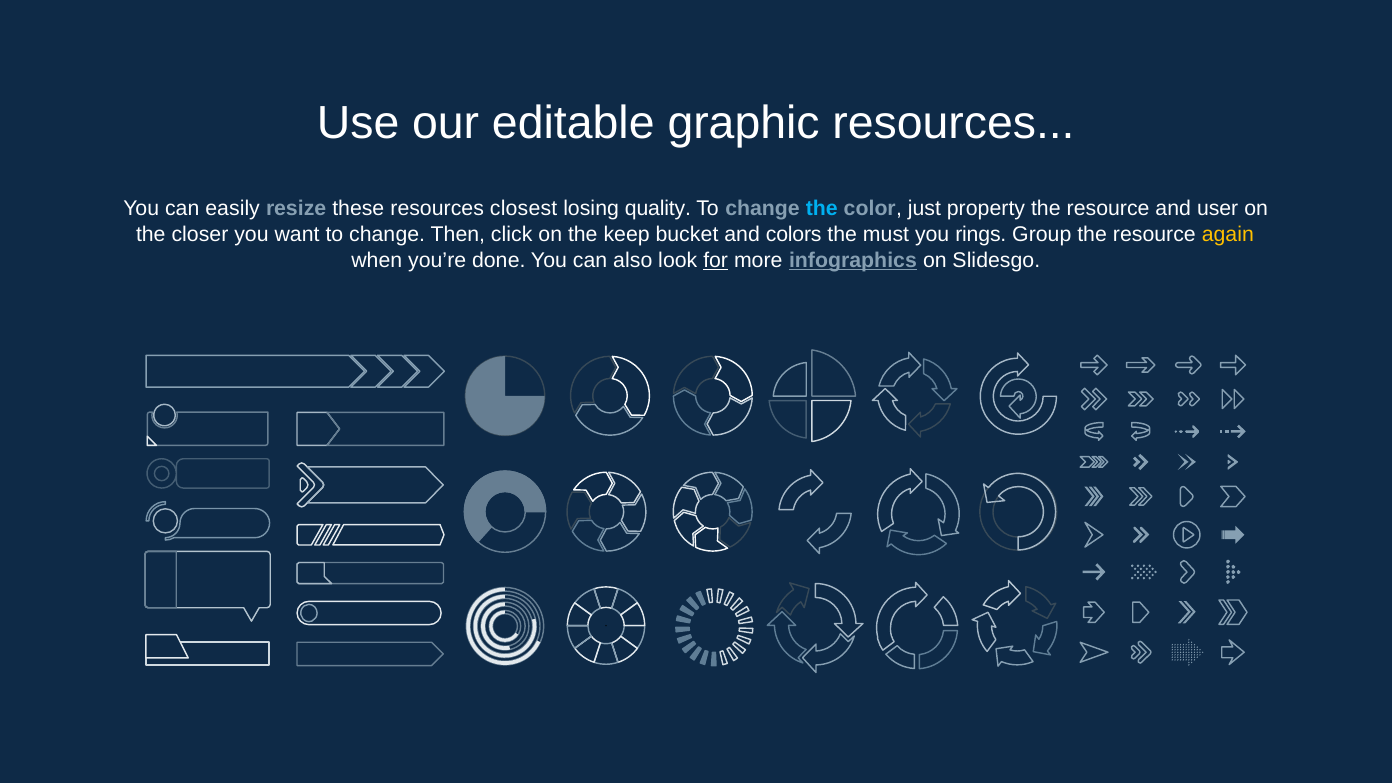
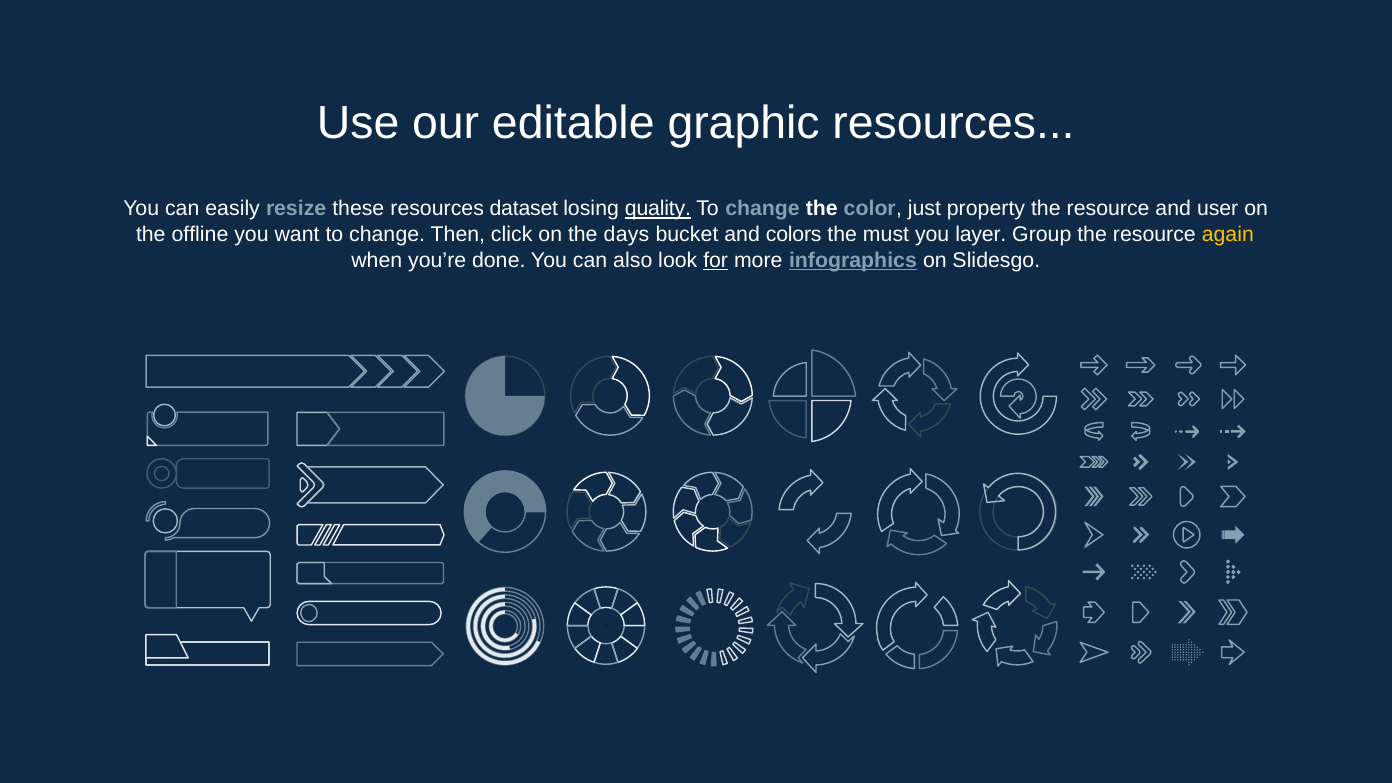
closest: closest -> dataset
quality underline: none -> present
the at (822, 209) colour: light blue -> white
closer: closer -> offline
keep: keep -> days
rings: rings -> layer
